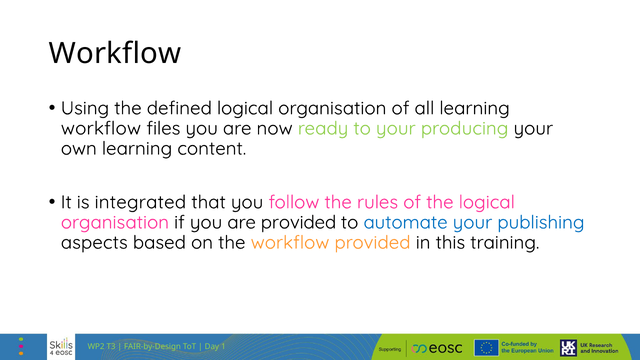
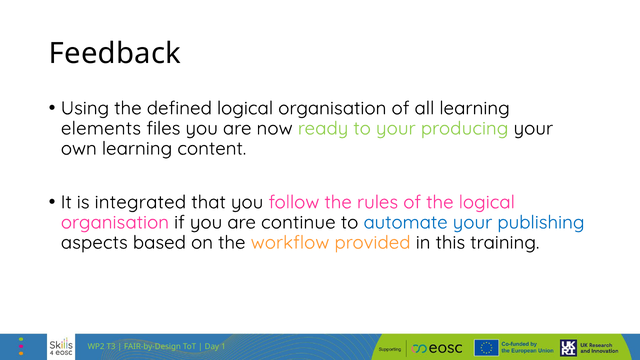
Workflow at (115, 54): Workflow -> Feedback
workflow at (101, 128): workflow -> elements
are provided: provided -> continue
